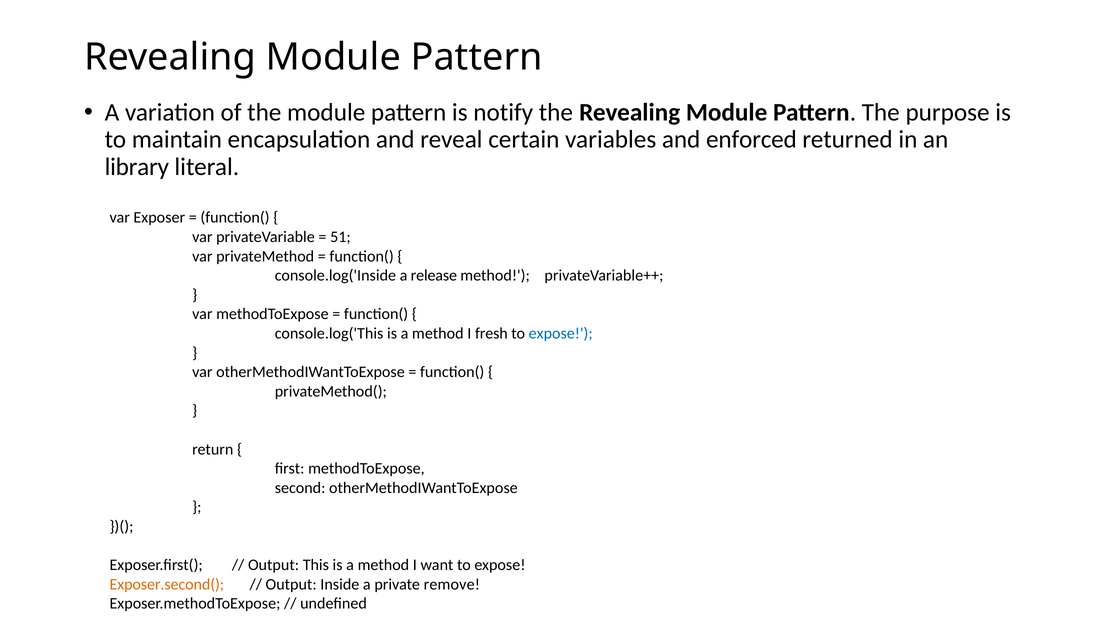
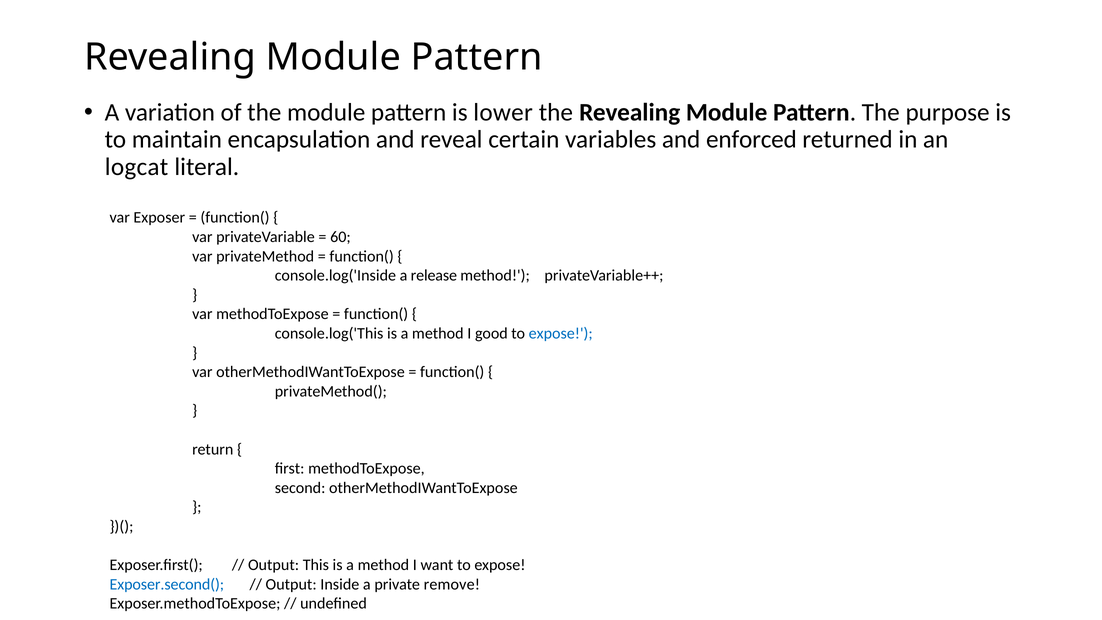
notify: notify -> lower
library: library -> logcat
51: 51 -> 60
fresh: fresh -> good
Exposer.second( colour: orange -> blue
